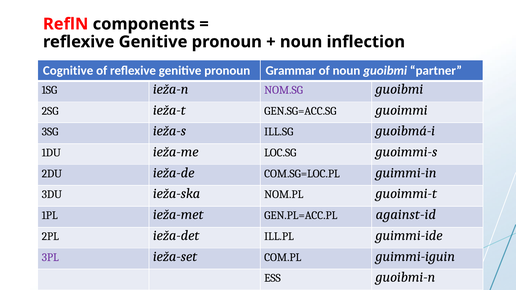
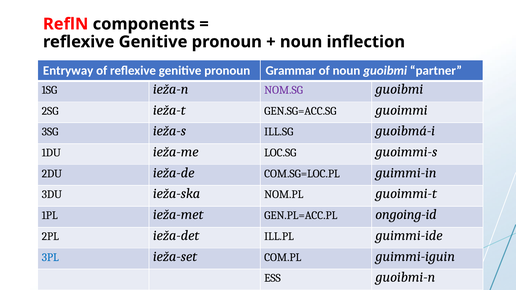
Cognitive: Cognitive -> Entryway
against-id: against-id -> ongoing-id
3PL colour: purple -> blue
